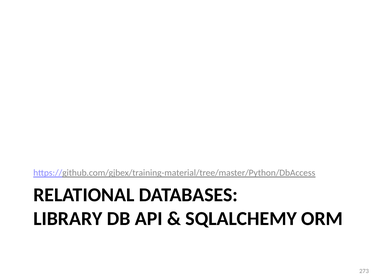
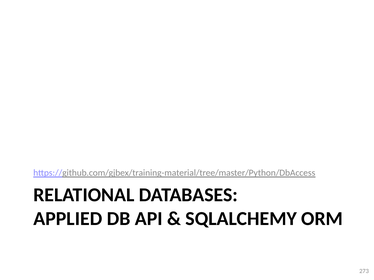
LIBRARY: LIBRARY -> APPLIED
